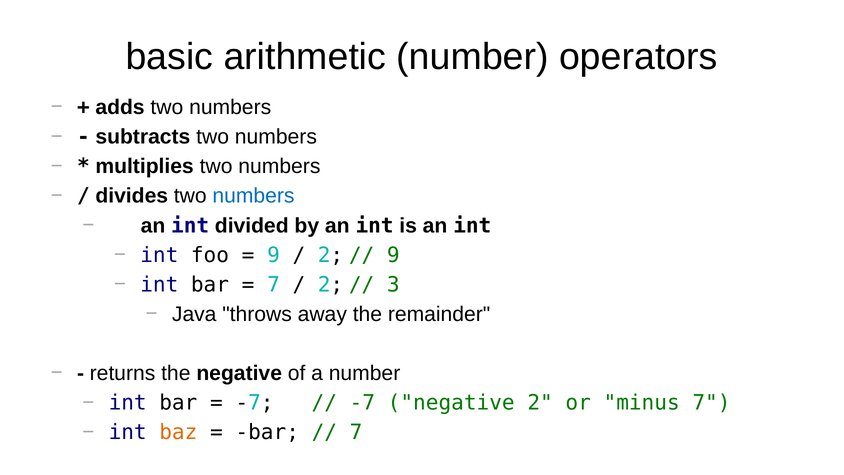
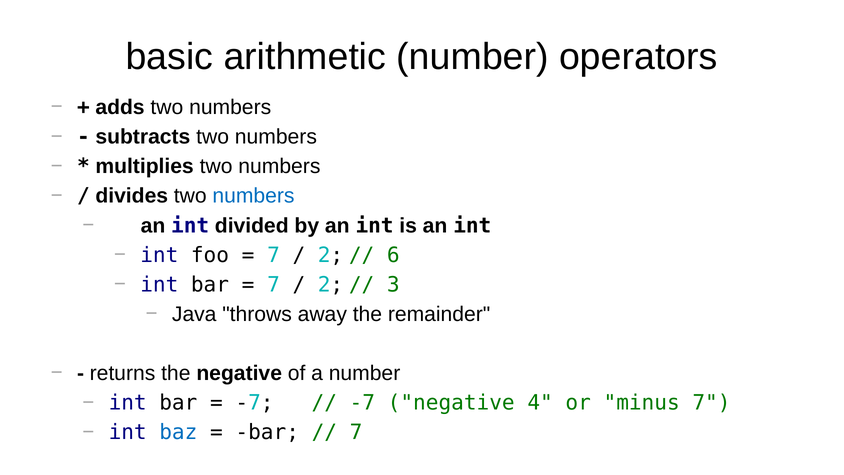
9 at (274, 255): 9 -> 7
9 at (393, 255): 9 -> 6
negative 2: 2 -> 4
baz colour: orange -> blue
